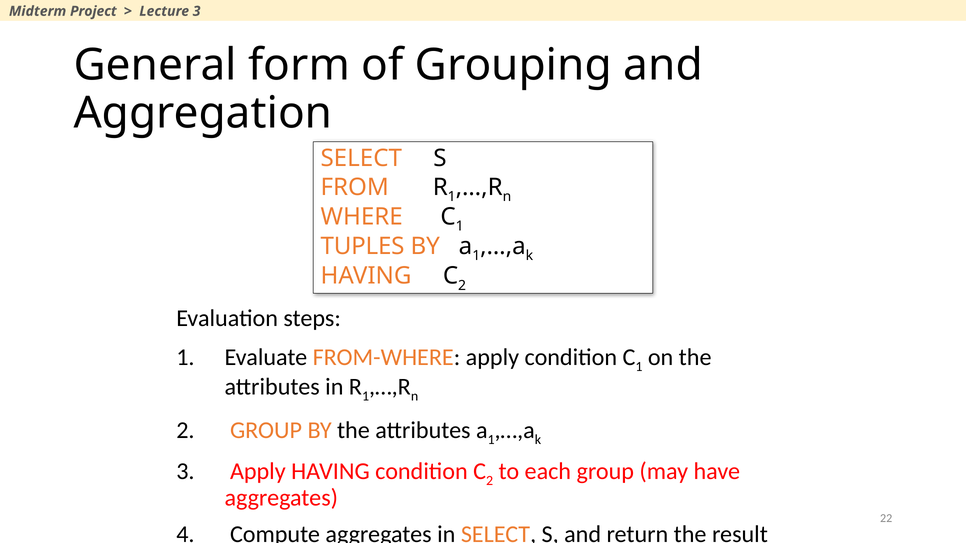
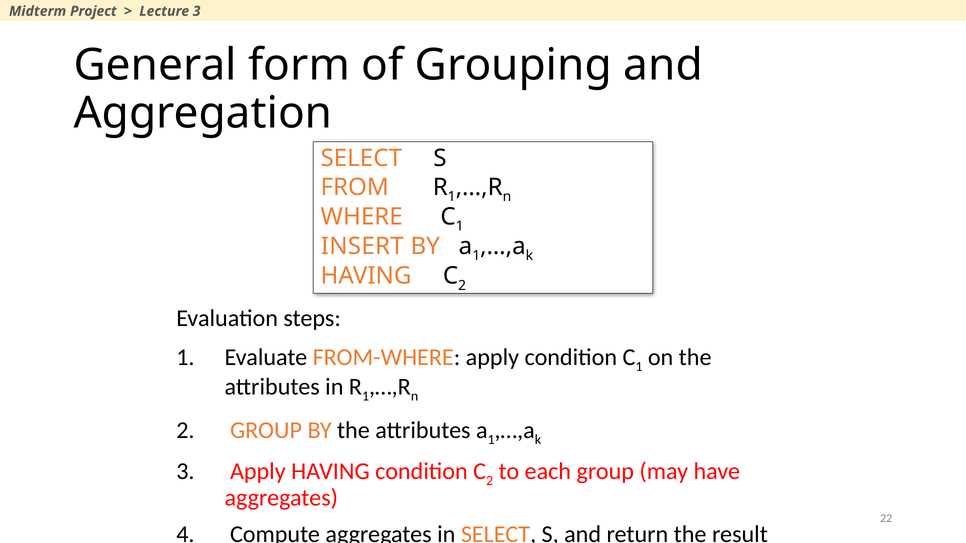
TUPLES: TUPLES -> INSERT
